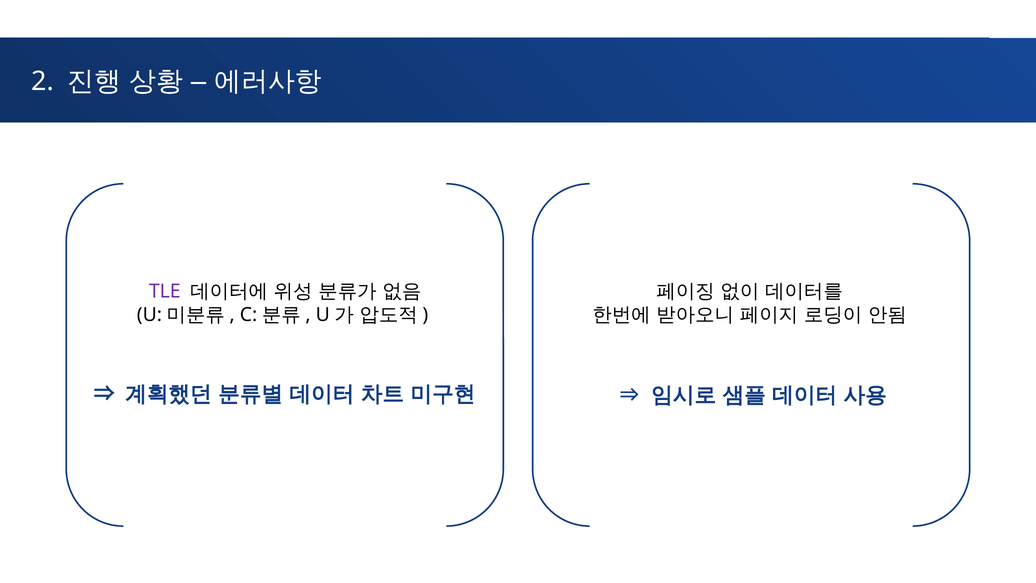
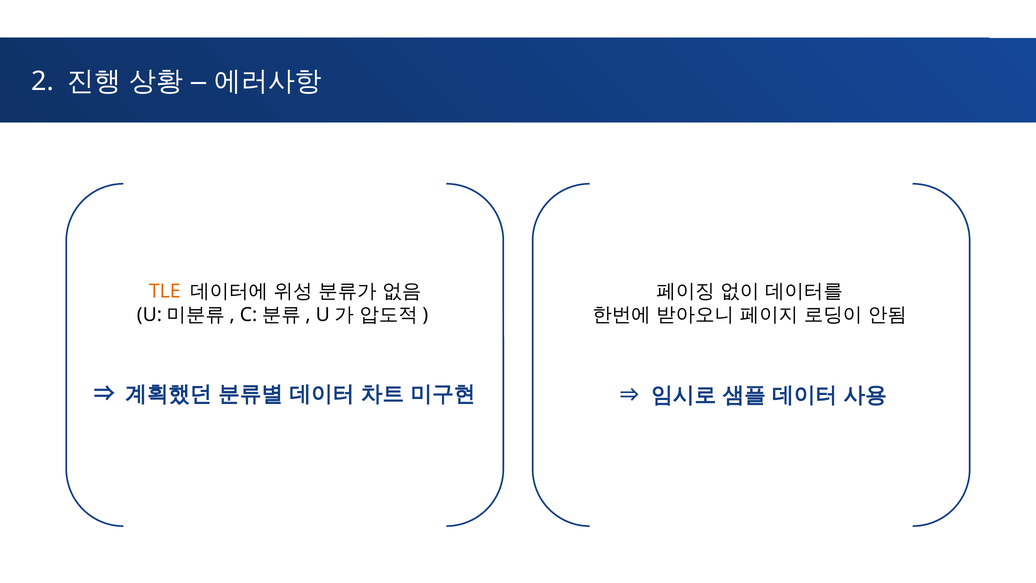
TLE colour: purple -> orange
